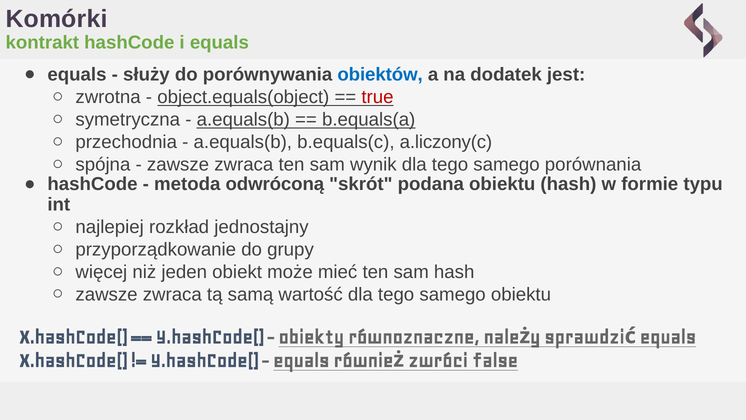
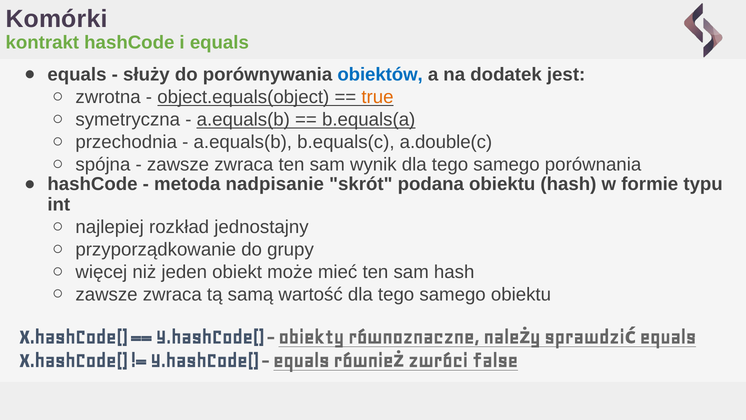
true colour: red -> orange
a.liczony(c: a.liczony(c -> a.double(c
odwróconą: odwróconą -> nadpisanie
